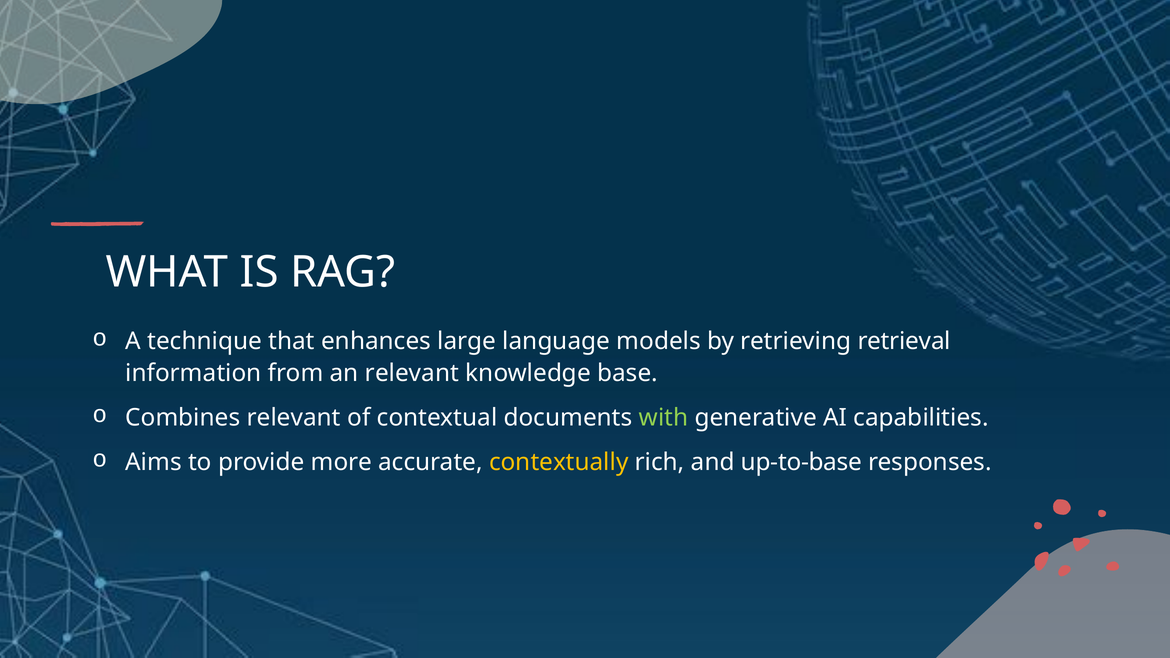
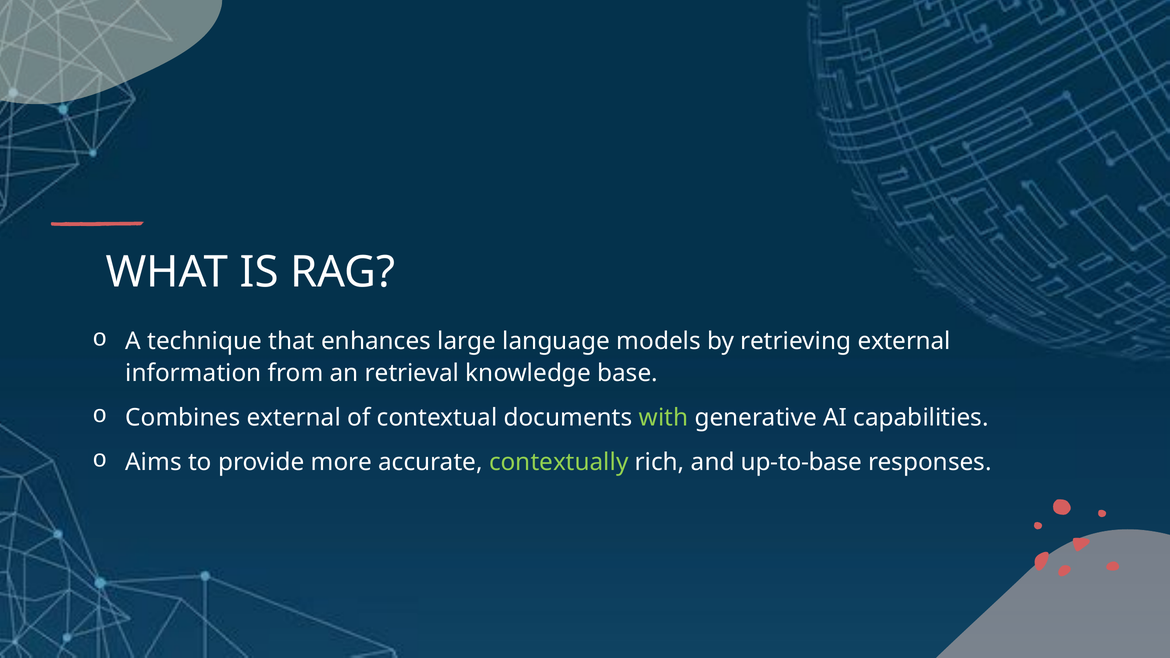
retrieving retrieval: retrieval -> external
an relevant: relevant -> retrieval
Combines relevant: relevant -> external
contextually colour: yellow -> light green
